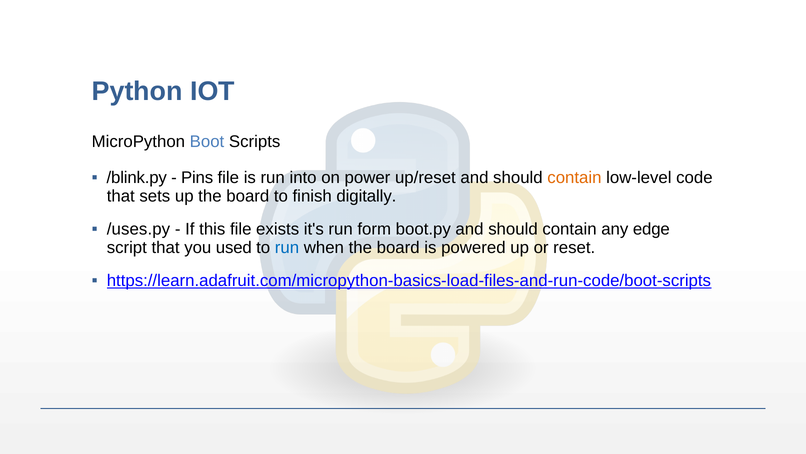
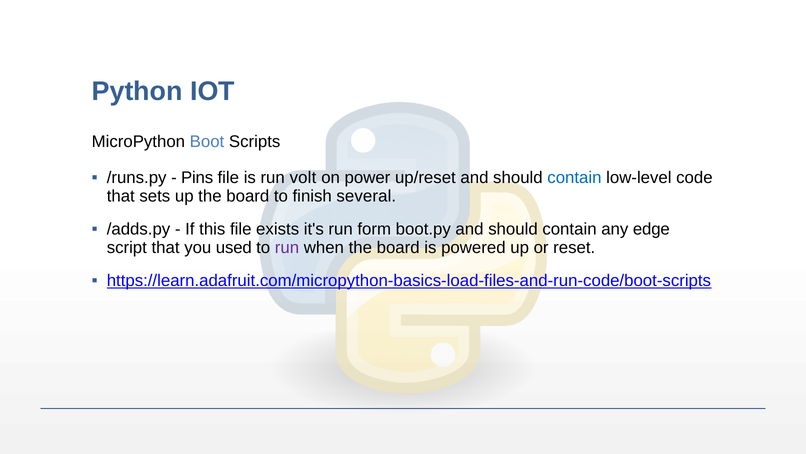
/blink.py: /blink.py -> /runs.py
into: into -> volt
contain at (574, 178) colour: orange -> blue
digitally: digitally -> several
/uses.py: /uses.py -> /adds.py
run at (287, 247) colour: blue -> purple
